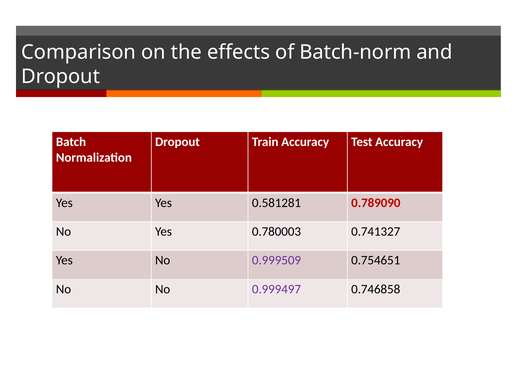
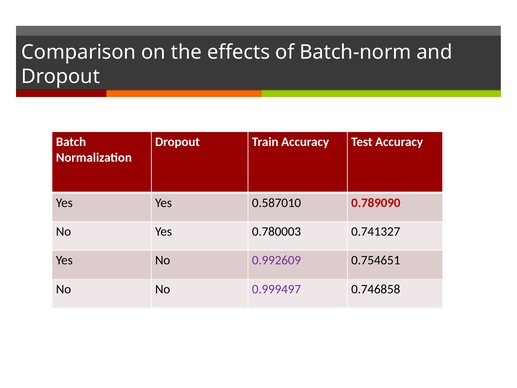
0.581281: 0.581281 -> 0.587010
0.999509: 0.999509 -> 0.992609
